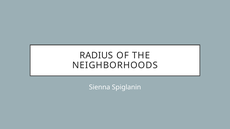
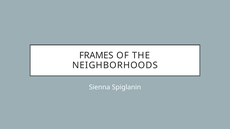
RADIUS: RADIUS -> FRAMES
